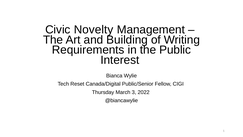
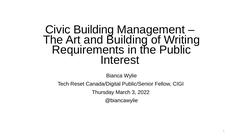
Civic Novelty: Novelty -> Building
